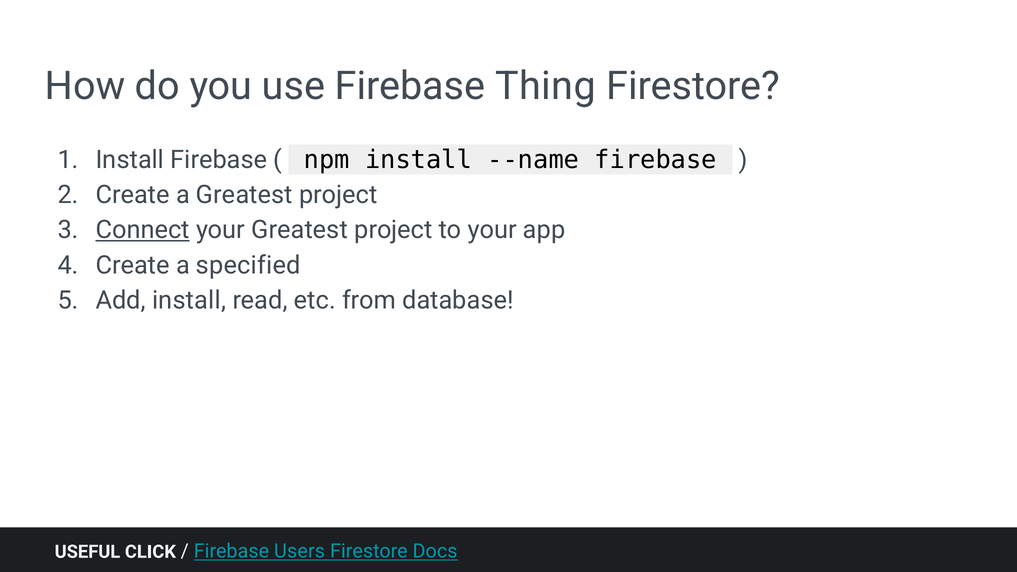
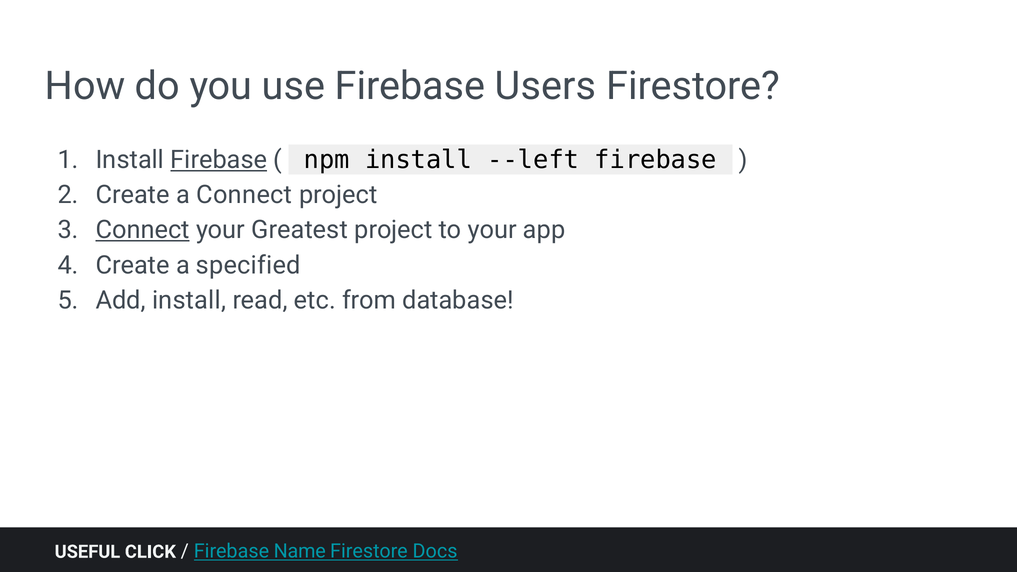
Thing: Thing -> Users
Firebase at (219, 160) underline: none -> present
--name: --name -> --left
a Greatest: Greatest -> Connect
Users: Users -> Name
